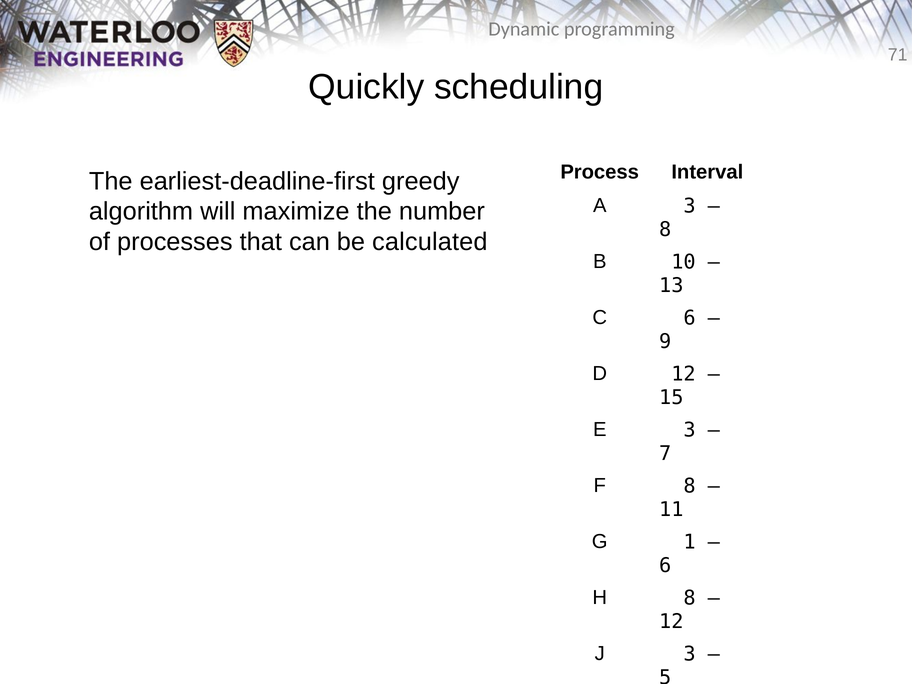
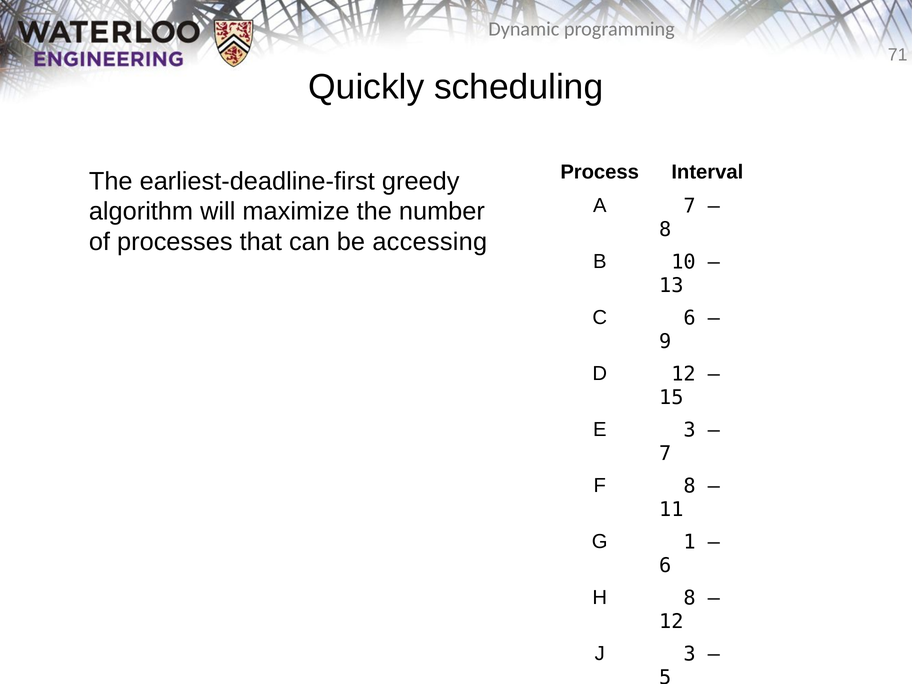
A 3: 3 -> 7
calculated: calculated -> accessing
